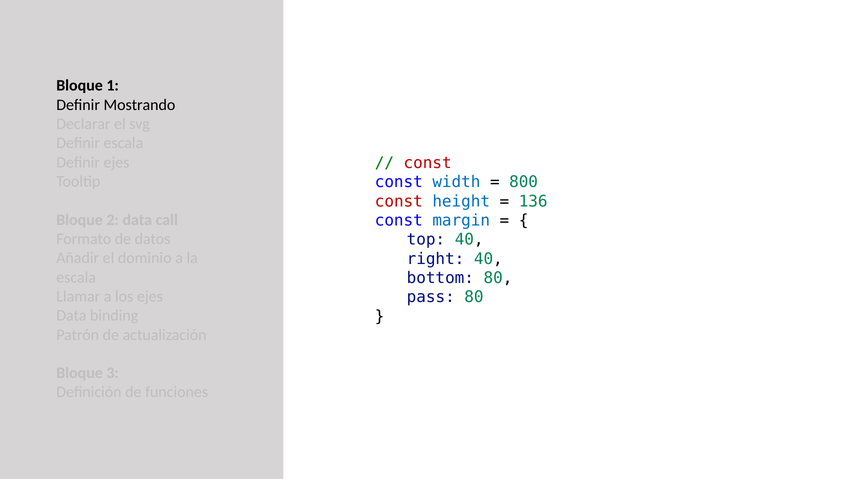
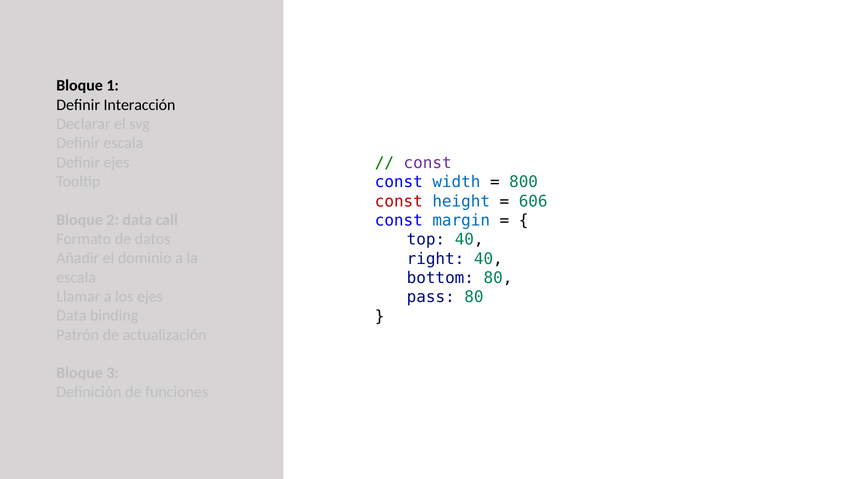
Mostrando: Mostrando -> Interacción
const at (428, 163) colour: red -> purple
136: 136 -> 606
